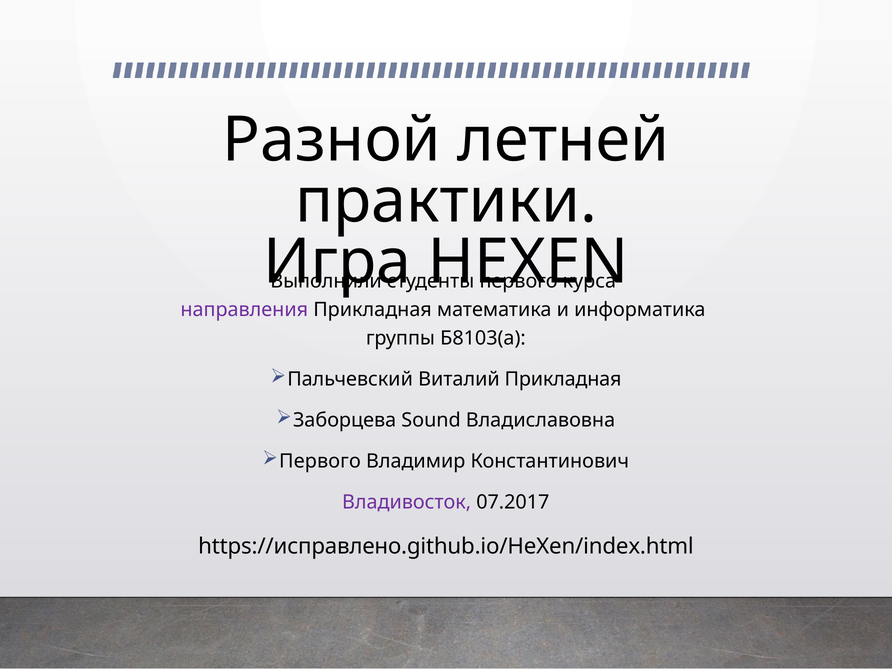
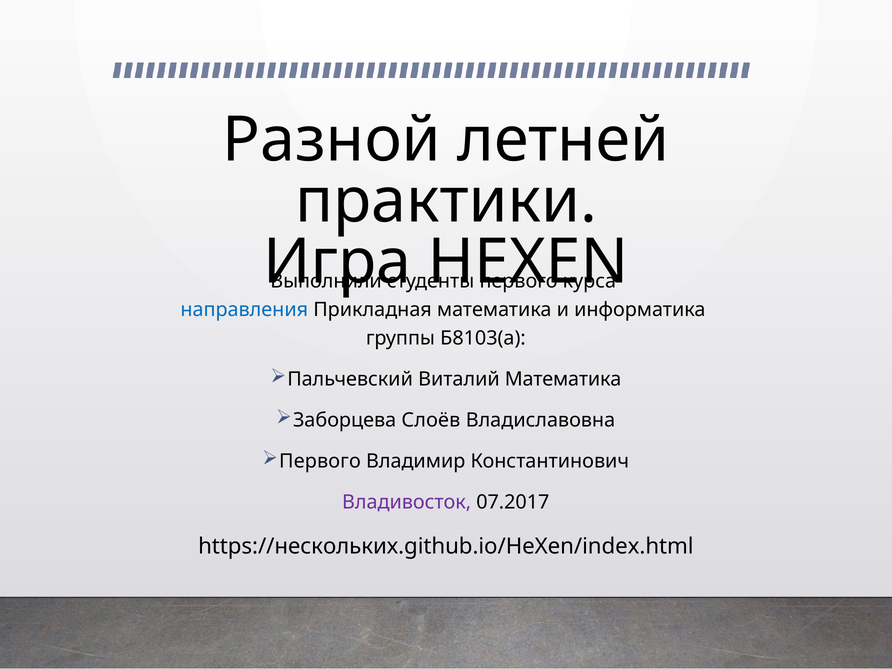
направления colour: purple -> blue
Виталий Прикладная: Прикладная -> Математика
Sound: Sound -> Слоёв
https://исправлено.github.io/HeXen/index.html: https://исправлено.github.io/HeXen/index.html -> https://нескольких.github.io/HeXen/index.html
